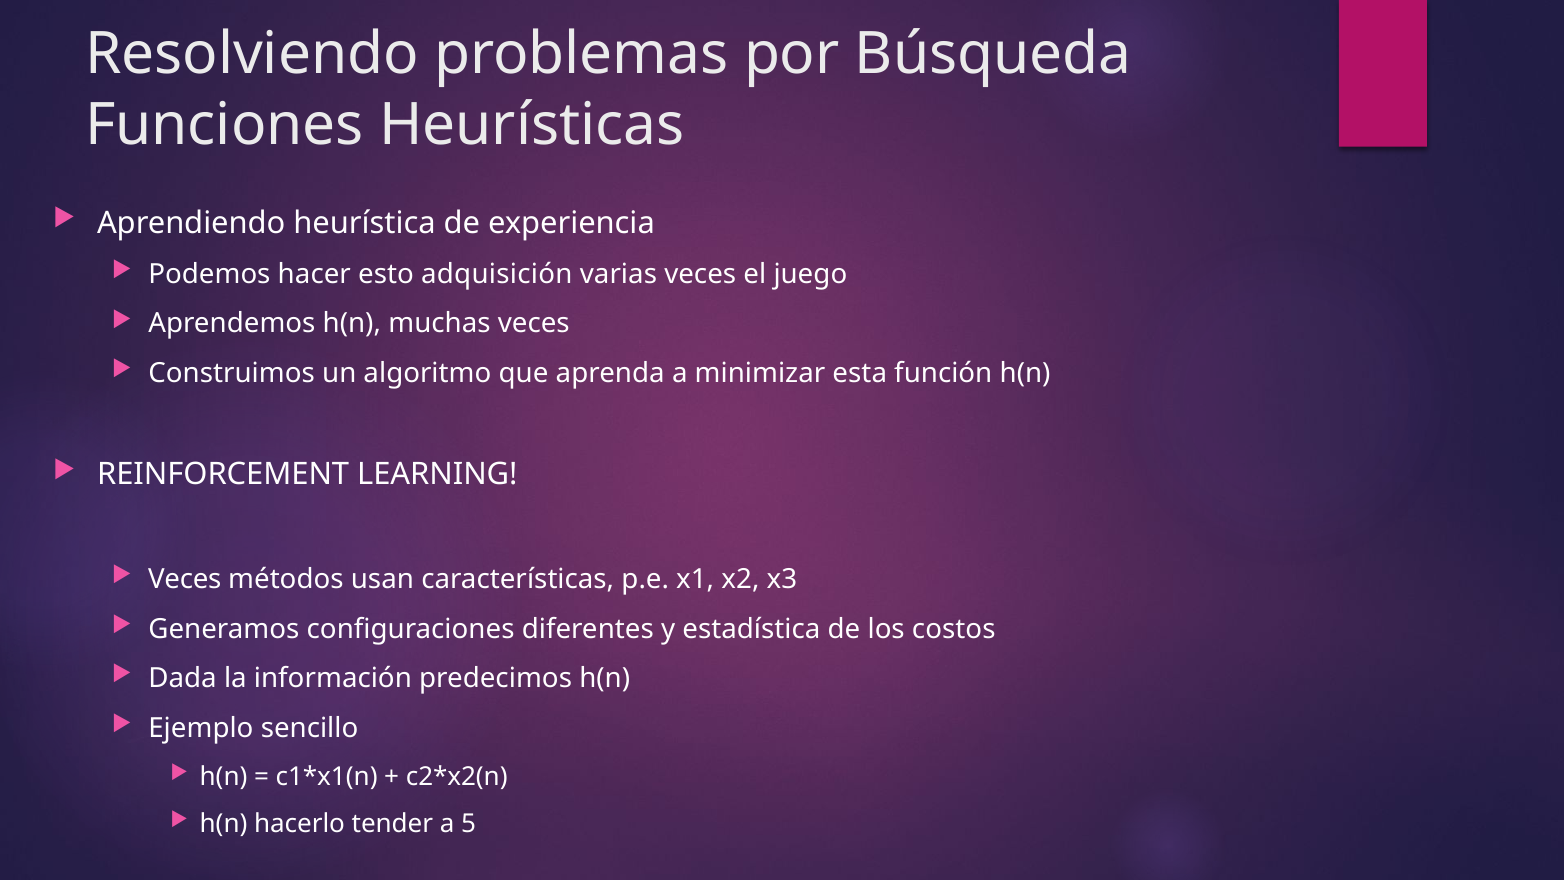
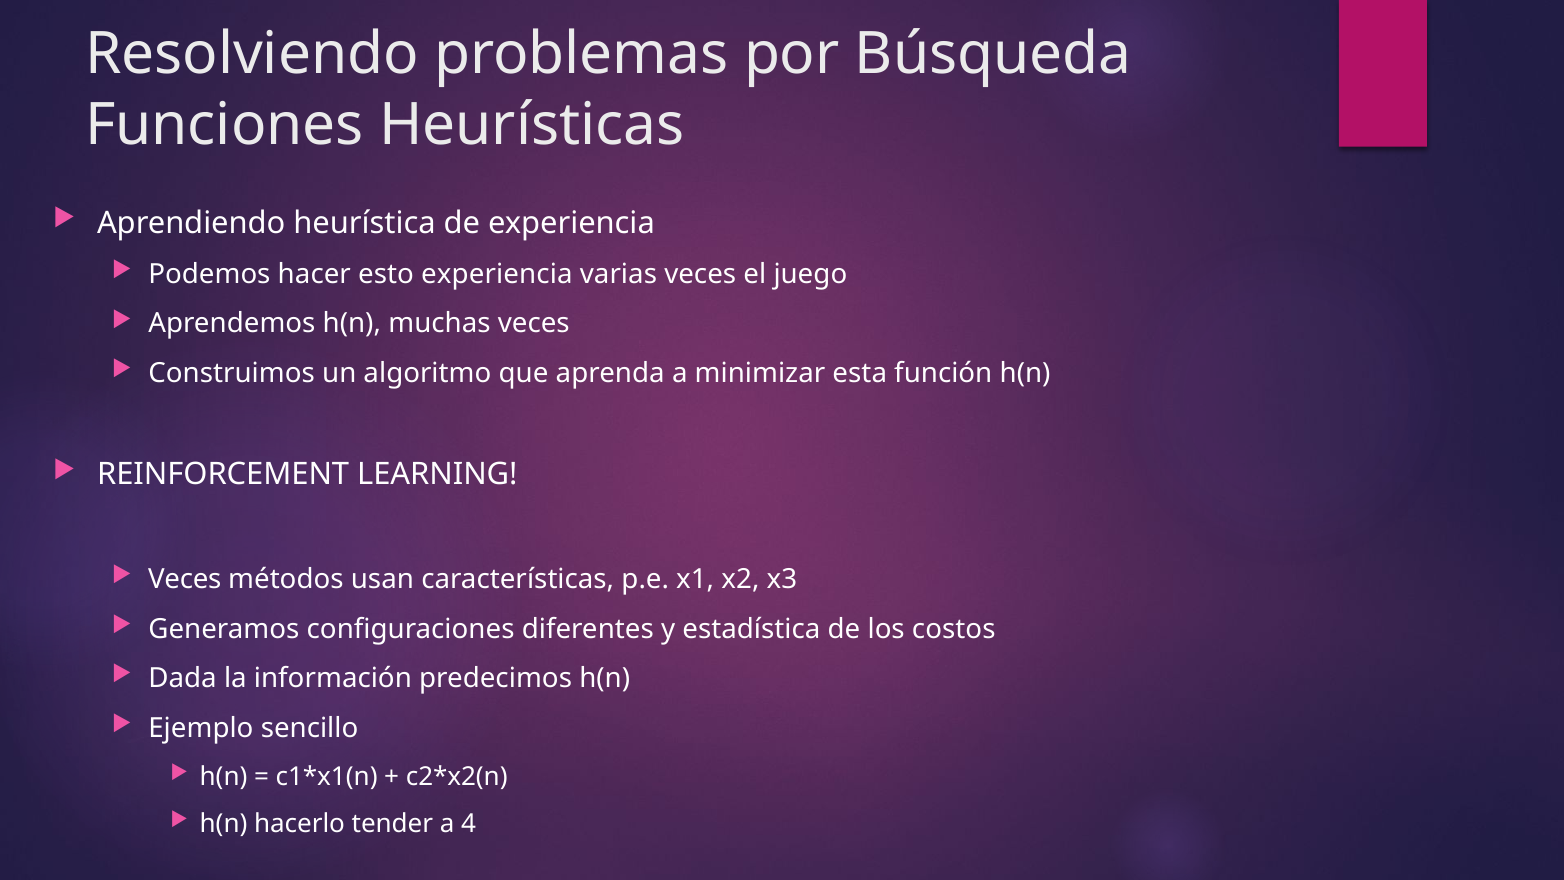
esto adquisición: adquisición -> experiencia
5: 5 -> 4
